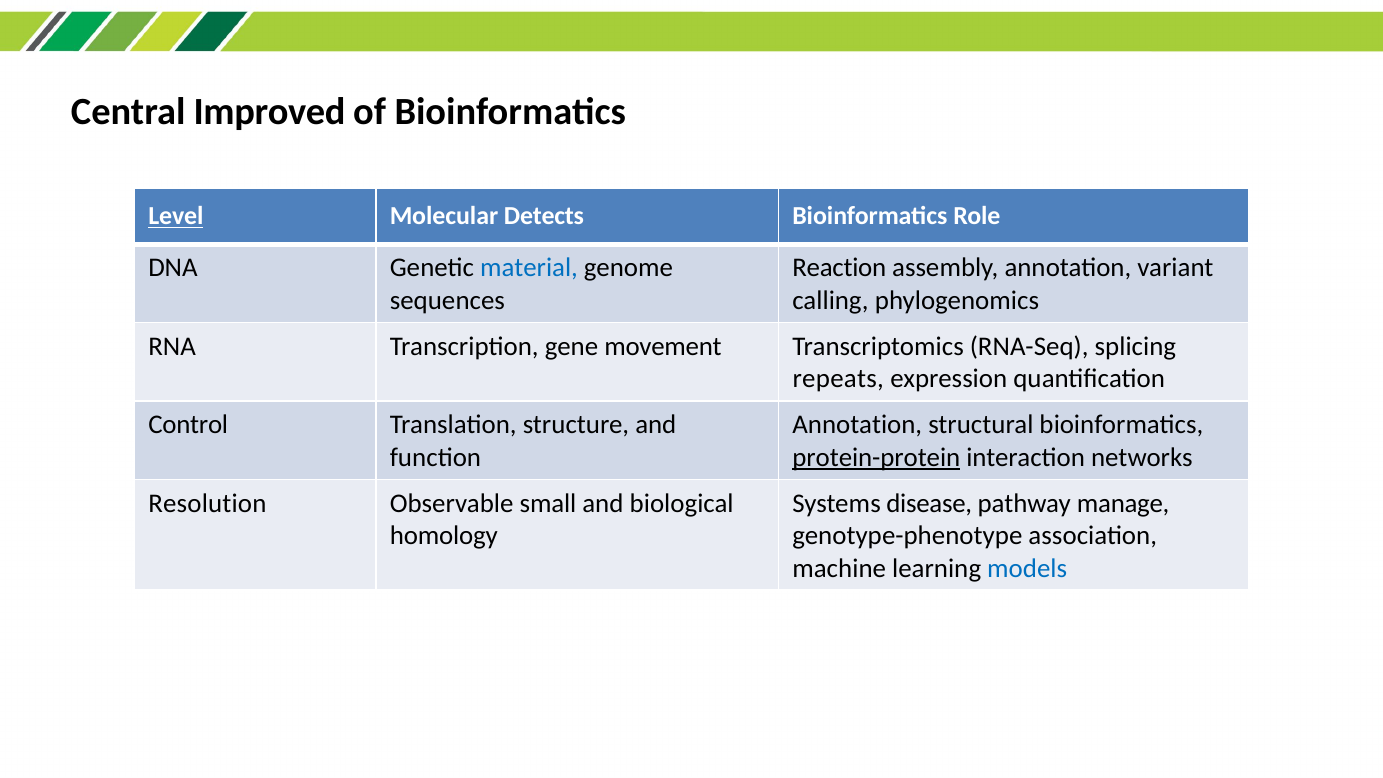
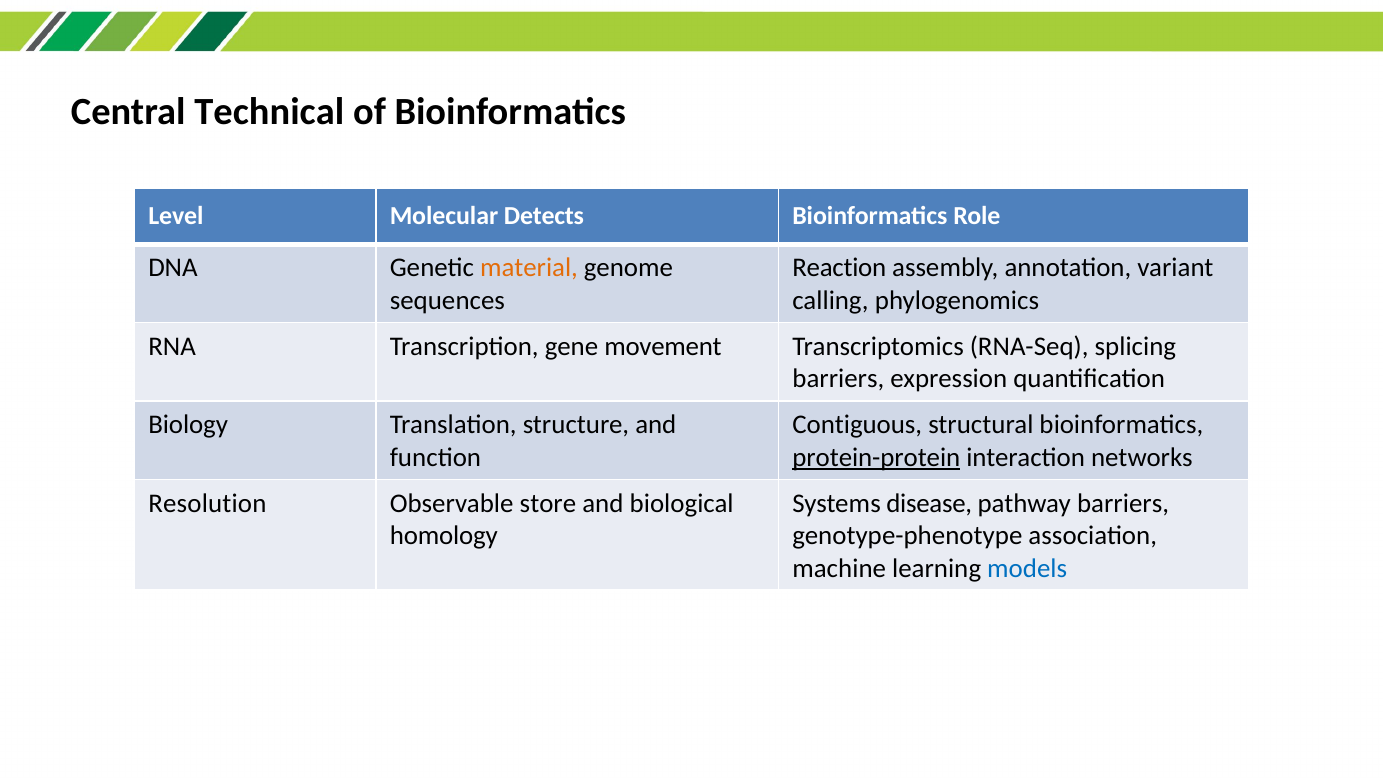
Improved: Improved -> Technical
Level underline: present -> none
material colour: blue -> orange
repeats at (838, 379): repeats -> barriers
Control: Control -> Biology
Annotation at (857, 425): Annotation -> Contiguous
small: small -> store
pathway manage: manage -> barriers
